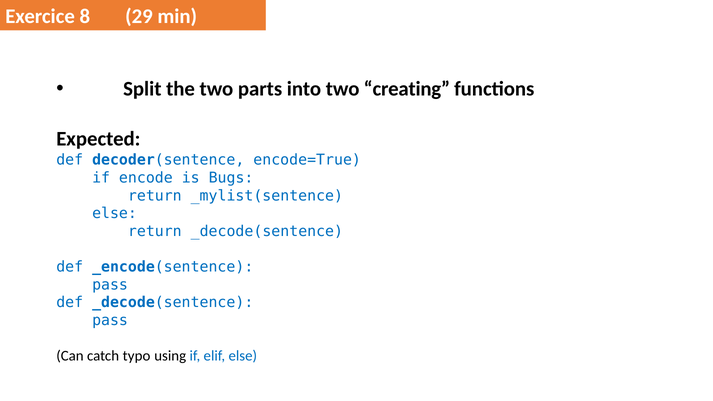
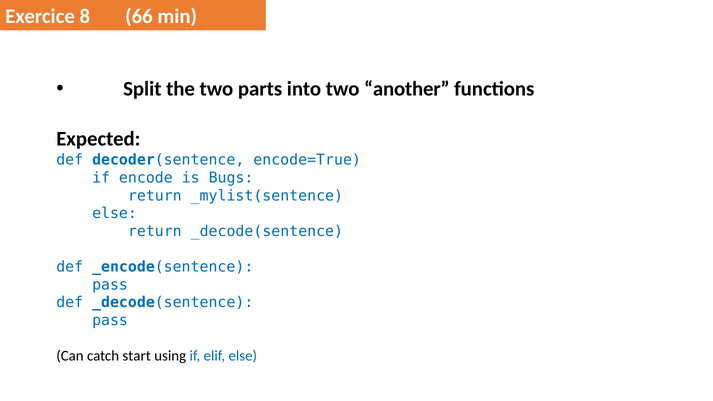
29: 29 -> 66
creating: creating -> another
typo: typo -> start
